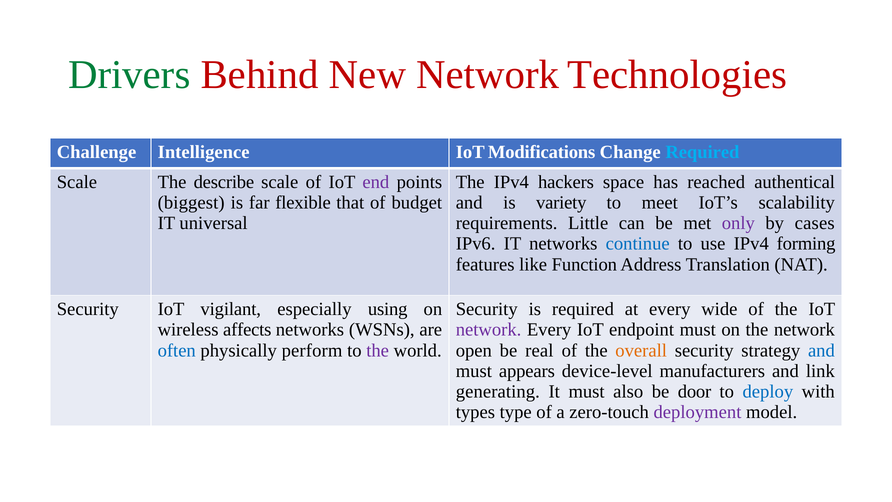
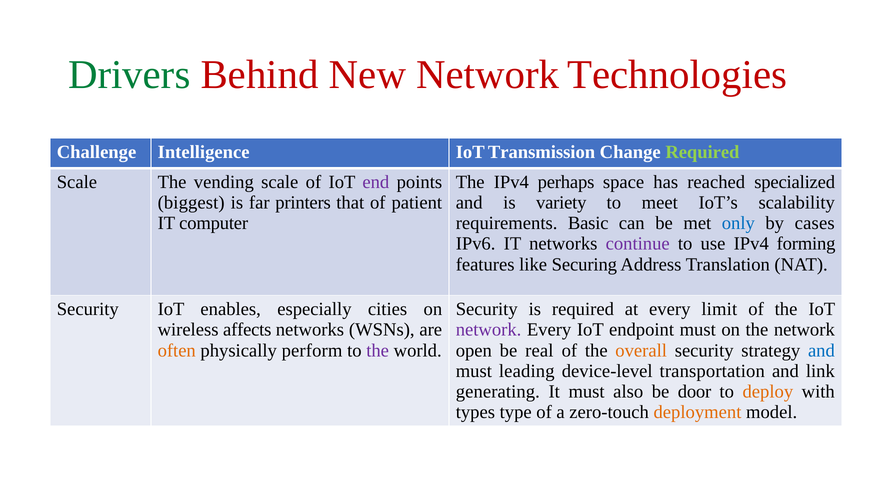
Modifications: Modifications -> Transmission
Required at (702, 152) colour: light blue -> light green
describe: describe -> vending
hackers: hackers -> perhaps
authentical: authentical -> specialized
flexible: flexible -> printers
budget: budget -> patient
universal: universal -> computer
Little: Little -> Basic
only colour: purple -> blue
continue colour: blue -> purple
Function: Function -> Securing
vigilant: vigilant -> enables
using: using -> cities
wide: wide -> limit
often colour: blue -> orange
appears: appears -> leading
manufacturers: manufacturers -> transportation
deploy colour: blue -> orange
deployment colour: purple -> orange
